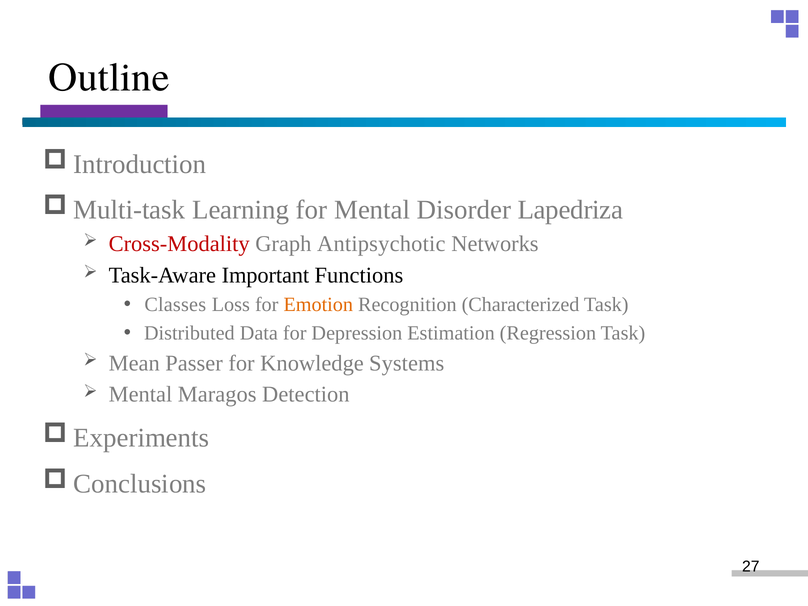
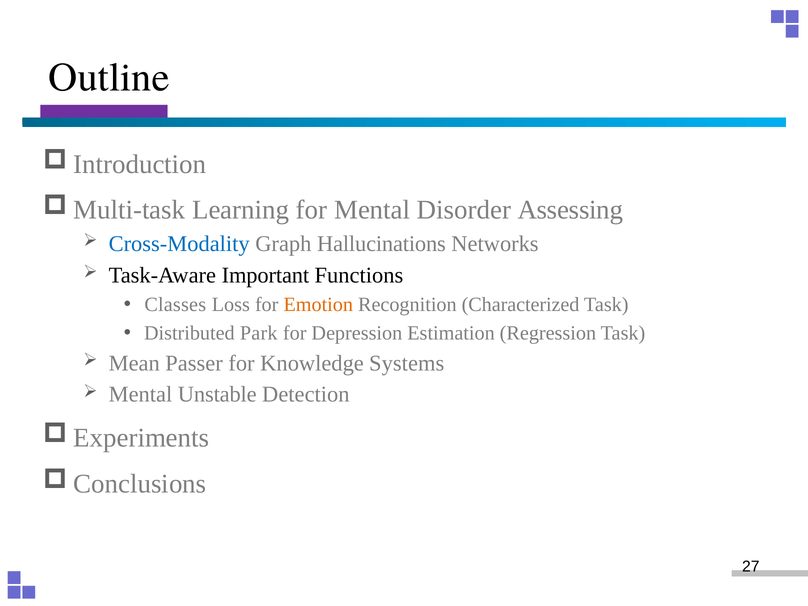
Lapedriza: Lapedriza -> Assessing
Cross-Modality colour: red -> blue
Antipsychotic: Antipsychotic -> Hallucinations
Data: Data -> Park
Maragos: Maragos -> Unstable
